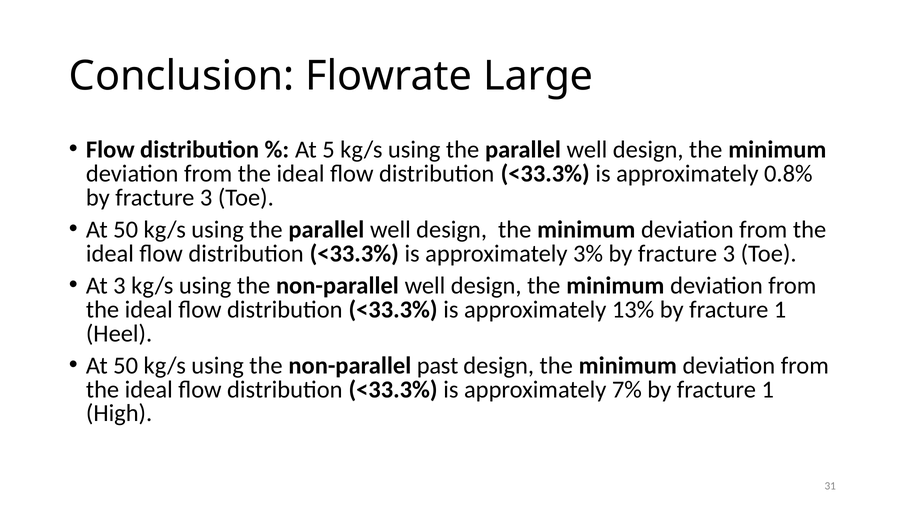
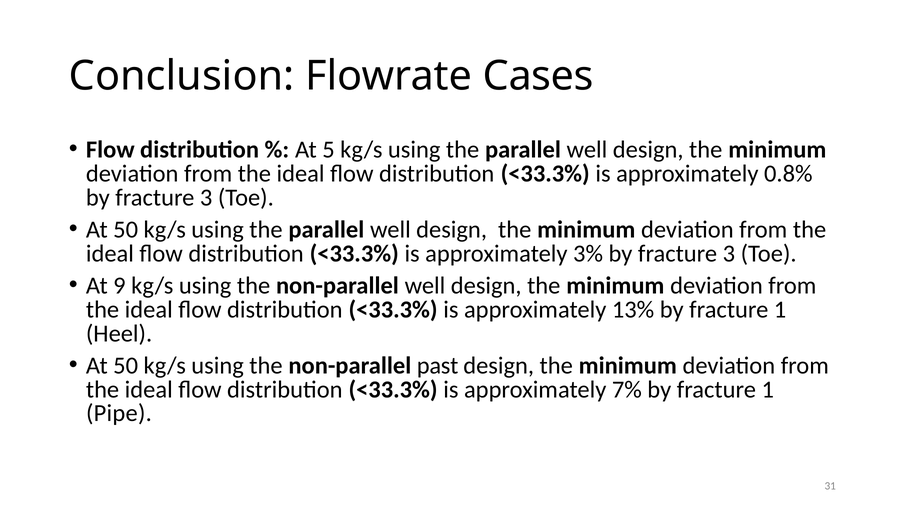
Large: Large -> Cases
At 3: 3 -> 9
High: High -> Pipe
